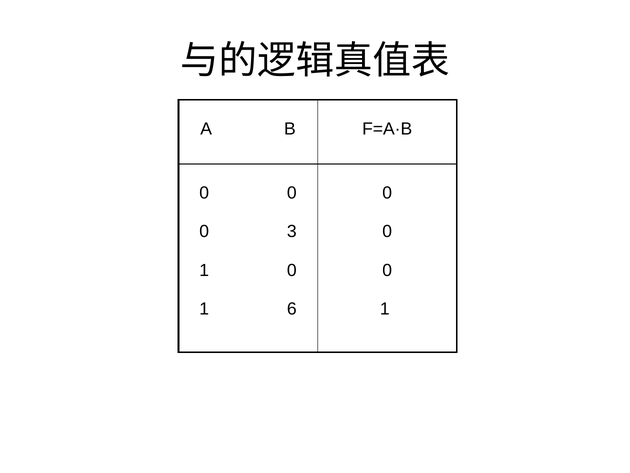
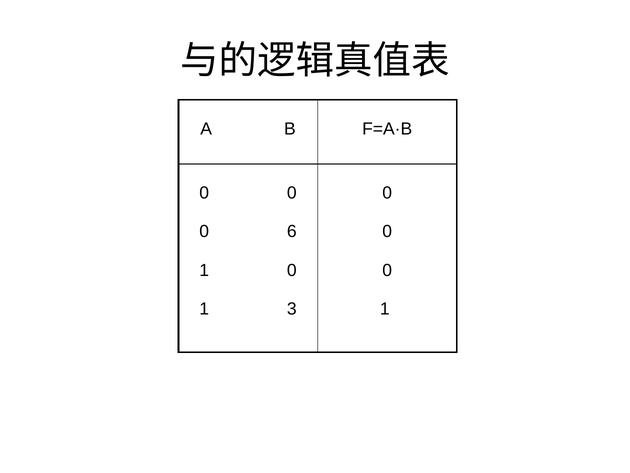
3: 3 -> 6
6: 6 -> 3
